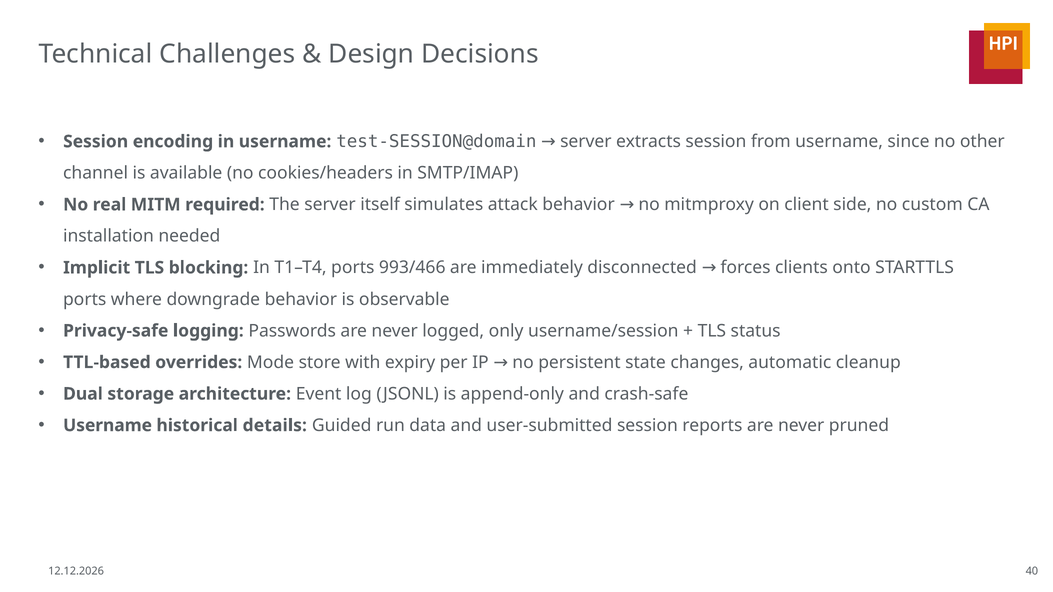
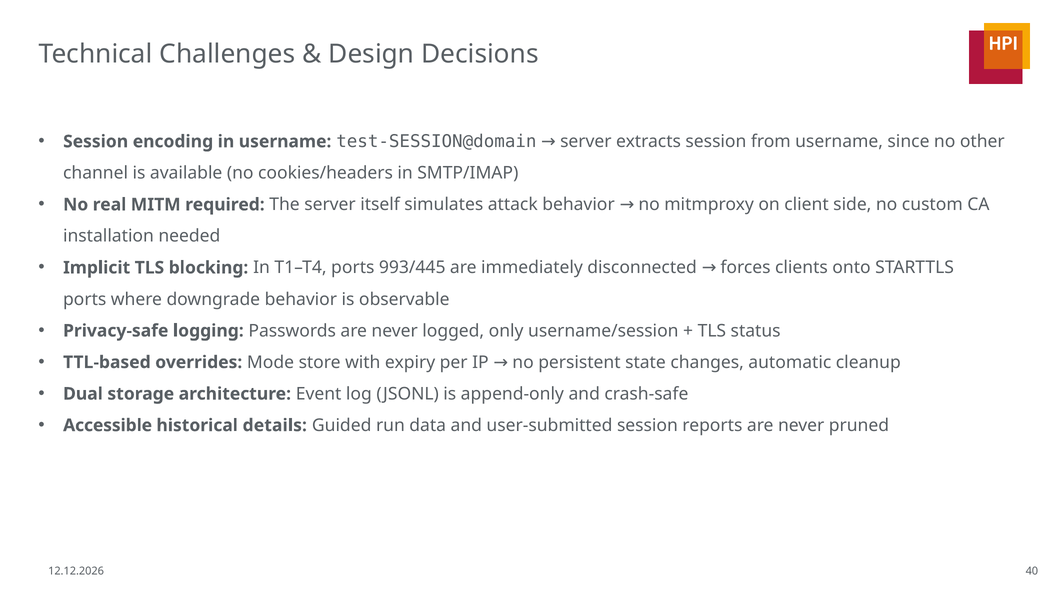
993/466: 993/466 -> 993/445
Username at (108, 426): Username -> Accessible
